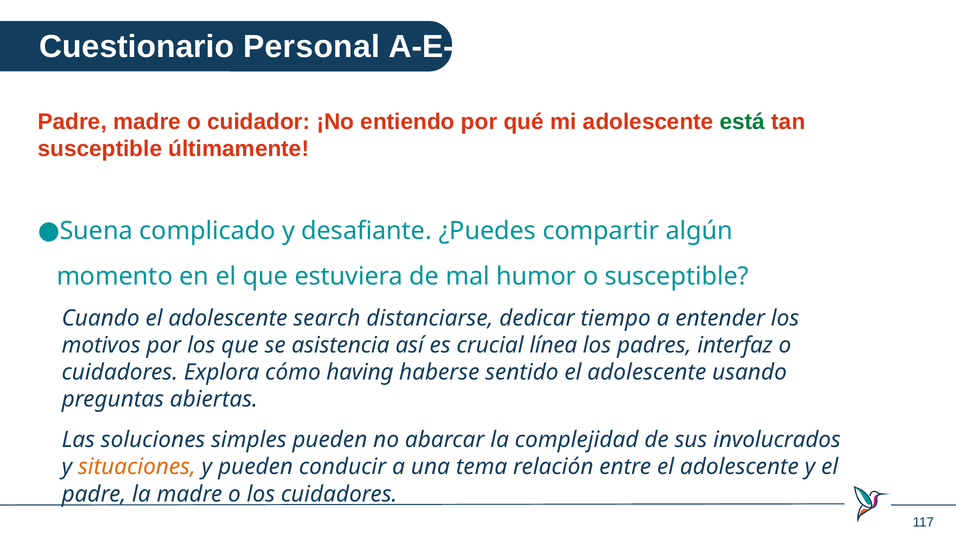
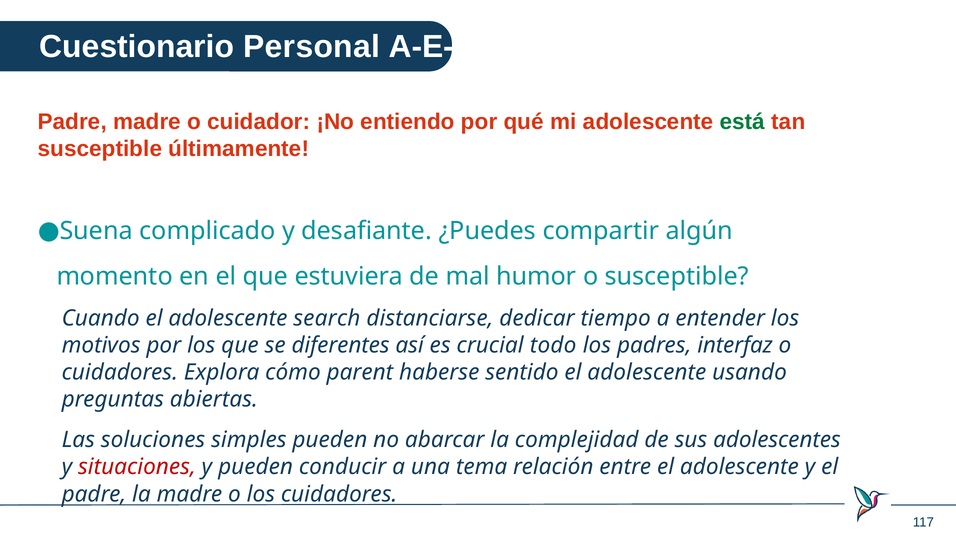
asistencia: asistencia -> diferentes
línea: línea -> todo
having: having -> parent
involucrados: involucrados -> adolescentes
situaciones colour: orange -> red
